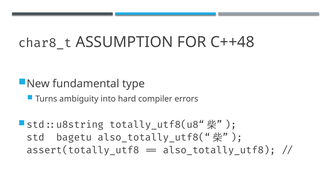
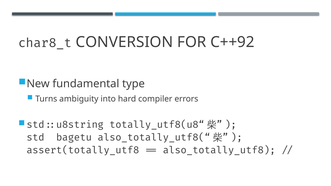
ASSUMPTION: ASSUMPTION -> CONVERSION
C++48: C++48 -> C++92
